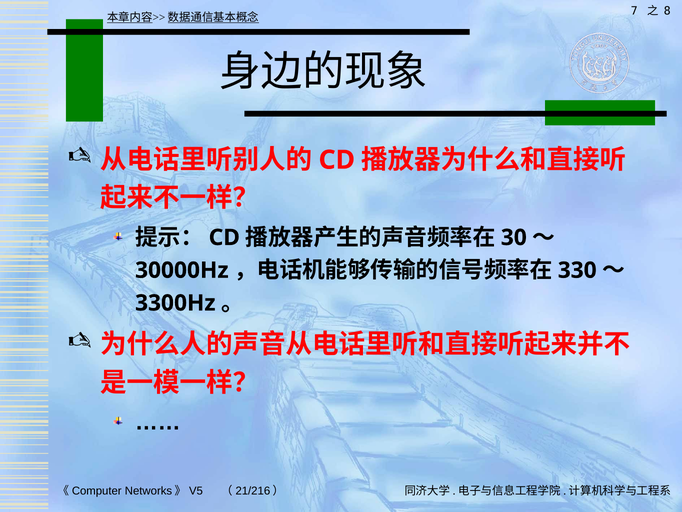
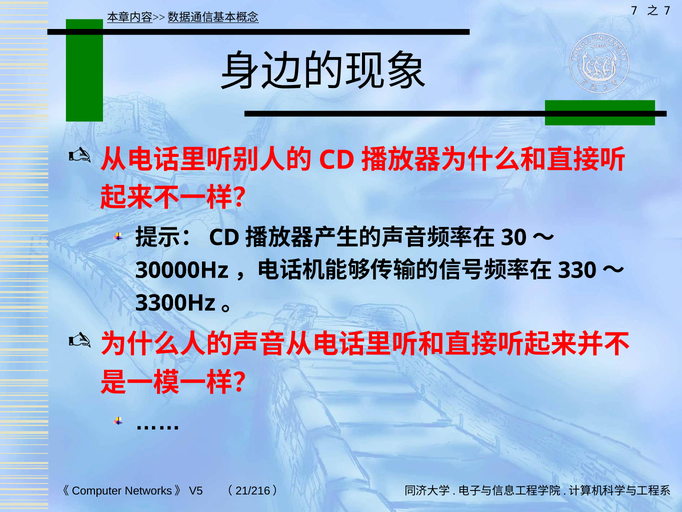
8 at (667, 11): 8 -> 7
